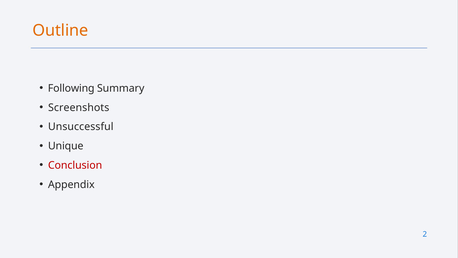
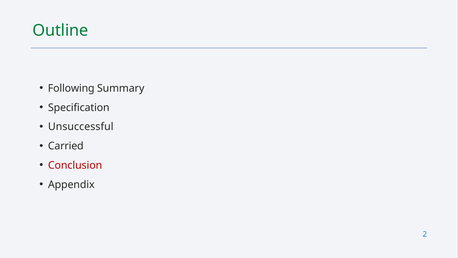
Outline colour: orange -> green
Screenshots: Screenshots -> Specification
Unique: Unique -> Carried
